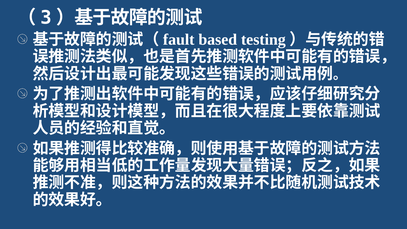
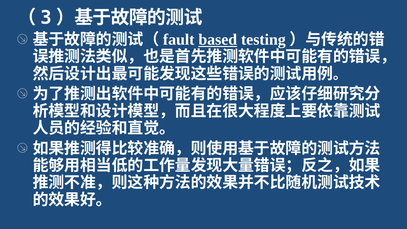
based underline: none -> present
